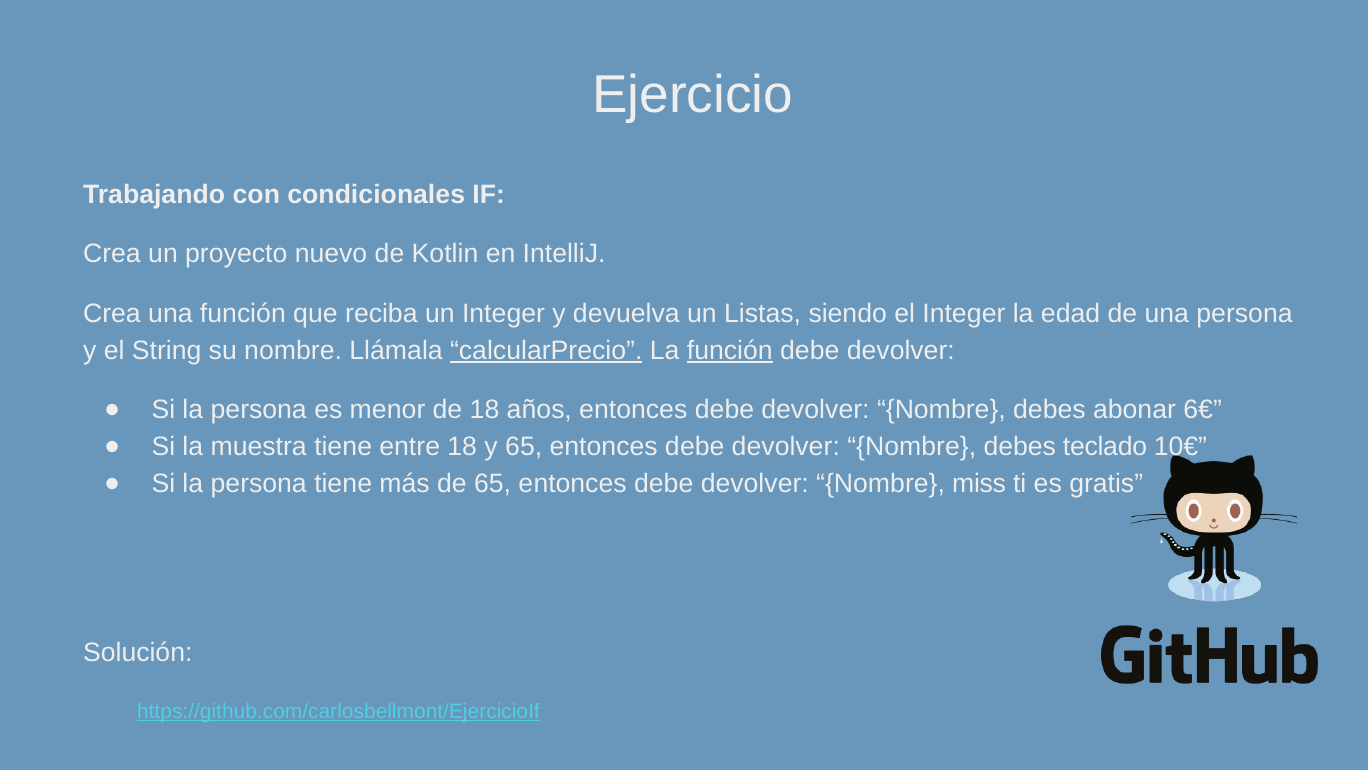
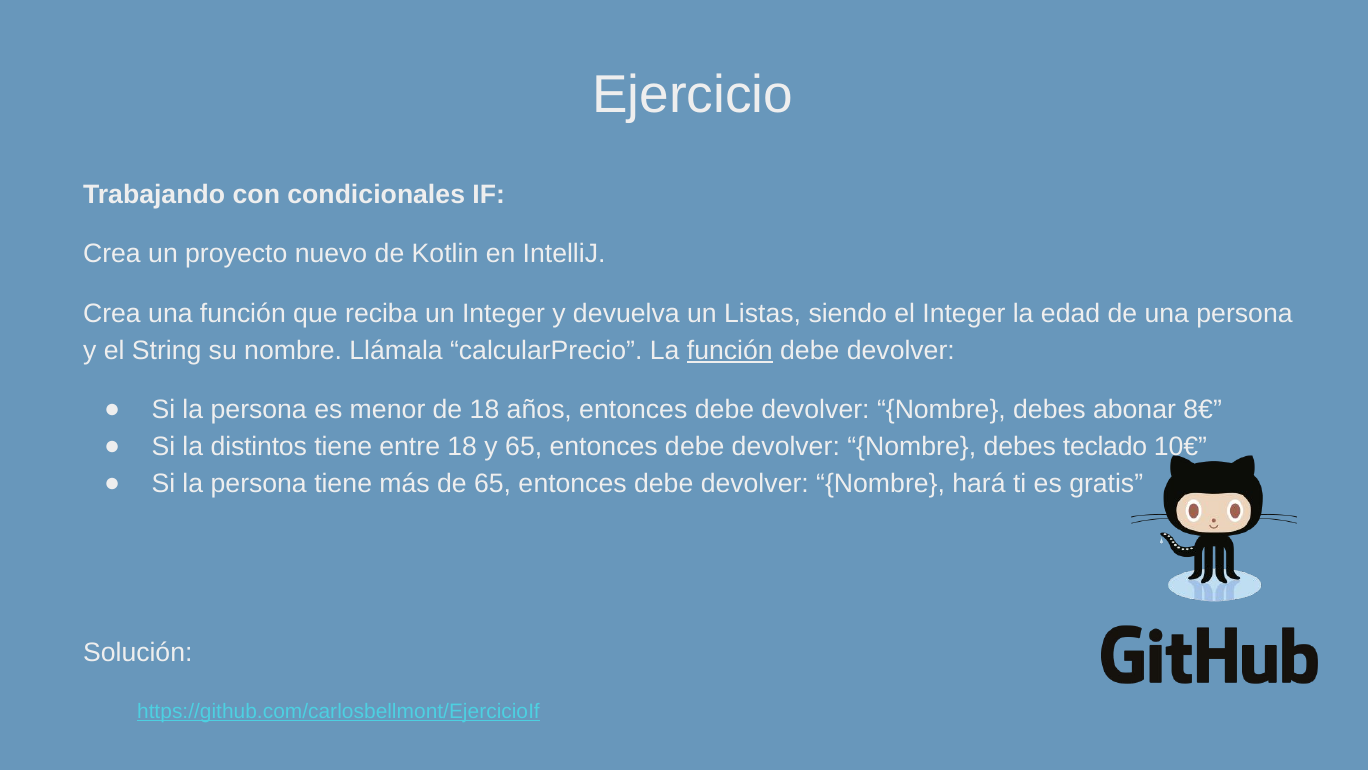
calcularPrecio underline: present -> none
6€: 6€ -> 8€
muestra: muestra -> distintos
miss: miss -> hará
